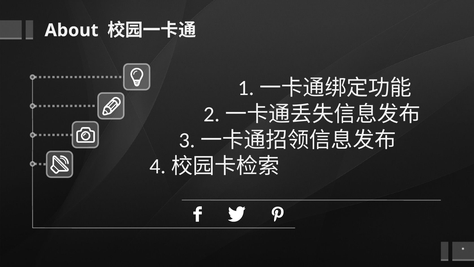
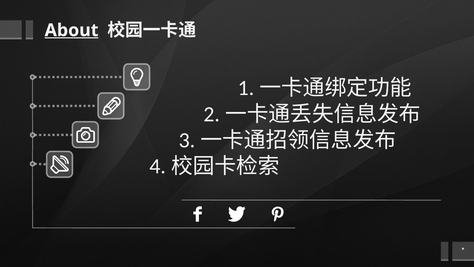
About underline: none -> present
